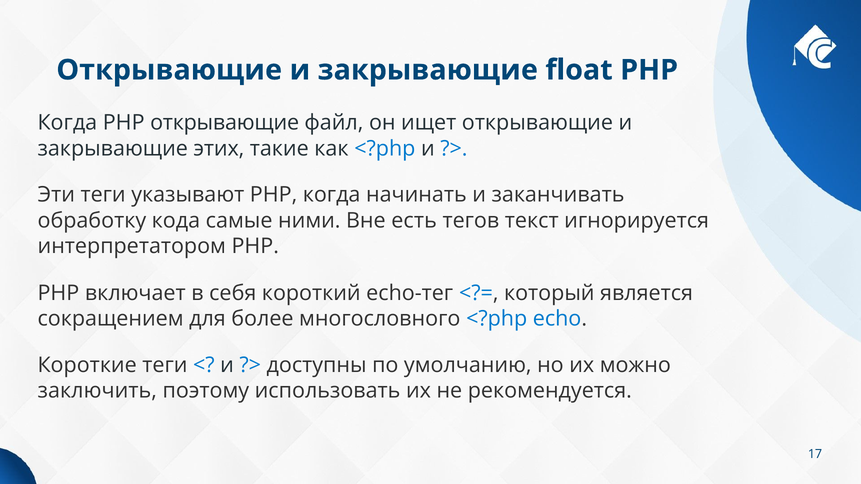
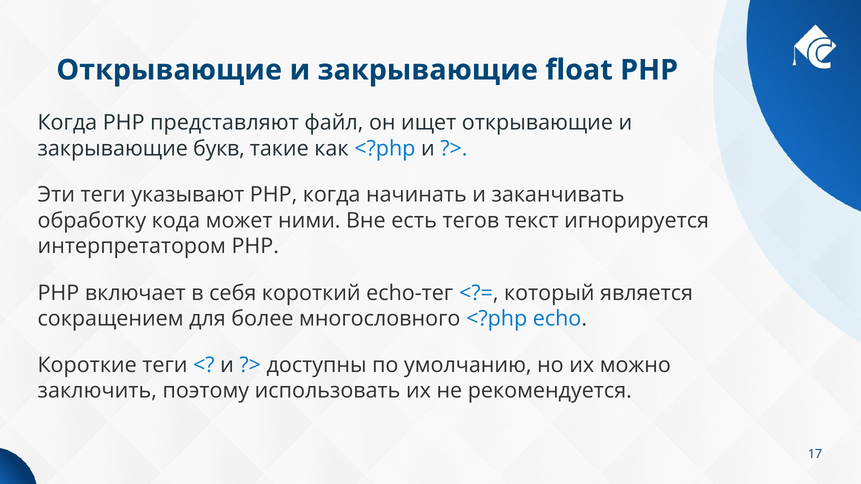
PHP открывающие: открывающие -> представляют
этих: этих -> букв
самые: самые -> может
